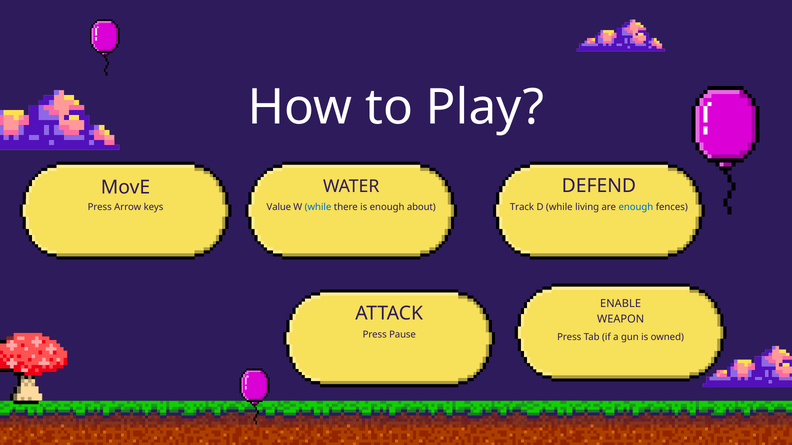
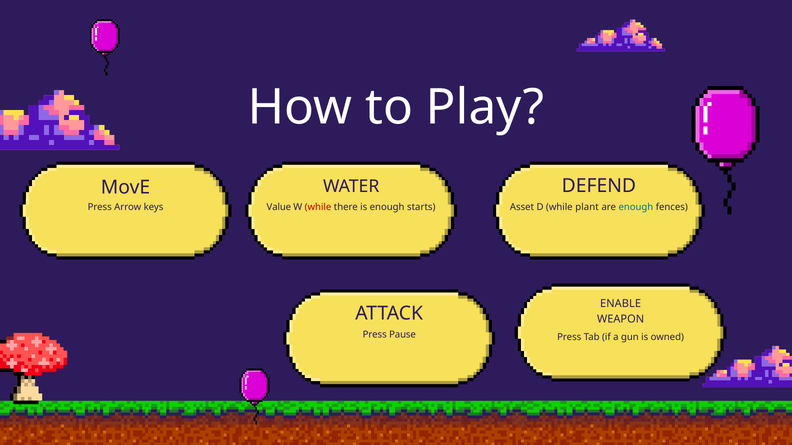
Track: Track -> Asset
living: living -> plant
while at (318, 207) colour: blue -> red
about: about -> starts
